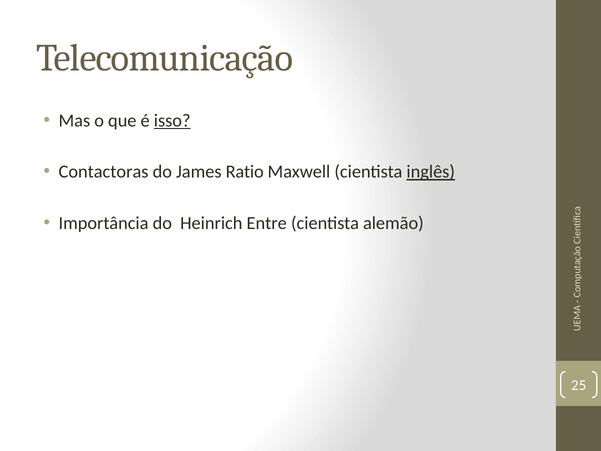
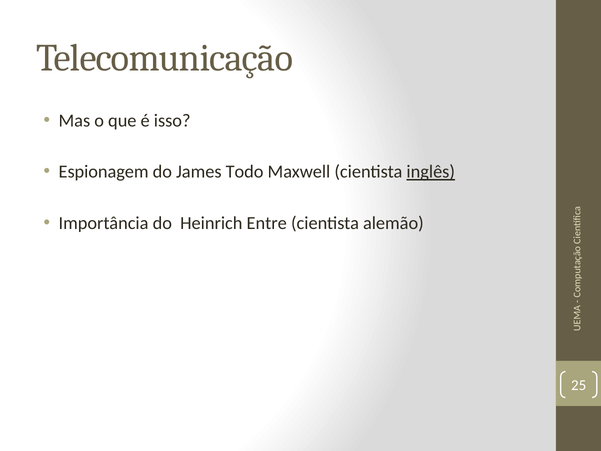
isso underline: present -> none
Contactoras: Contactoras -> Espionagem
Ratio: Ratio -> Todo
